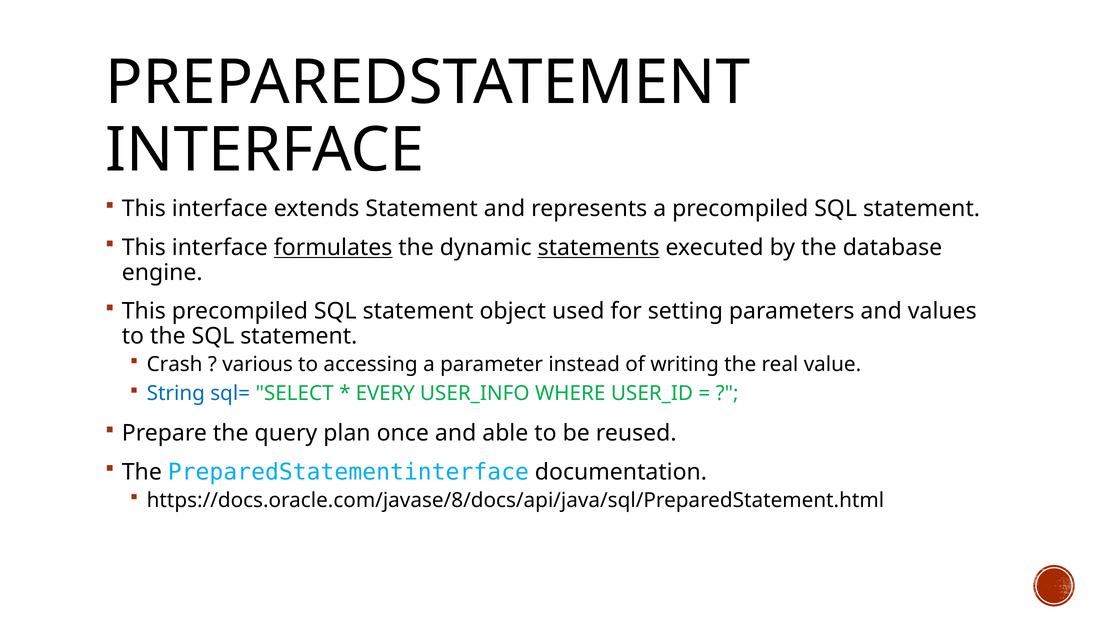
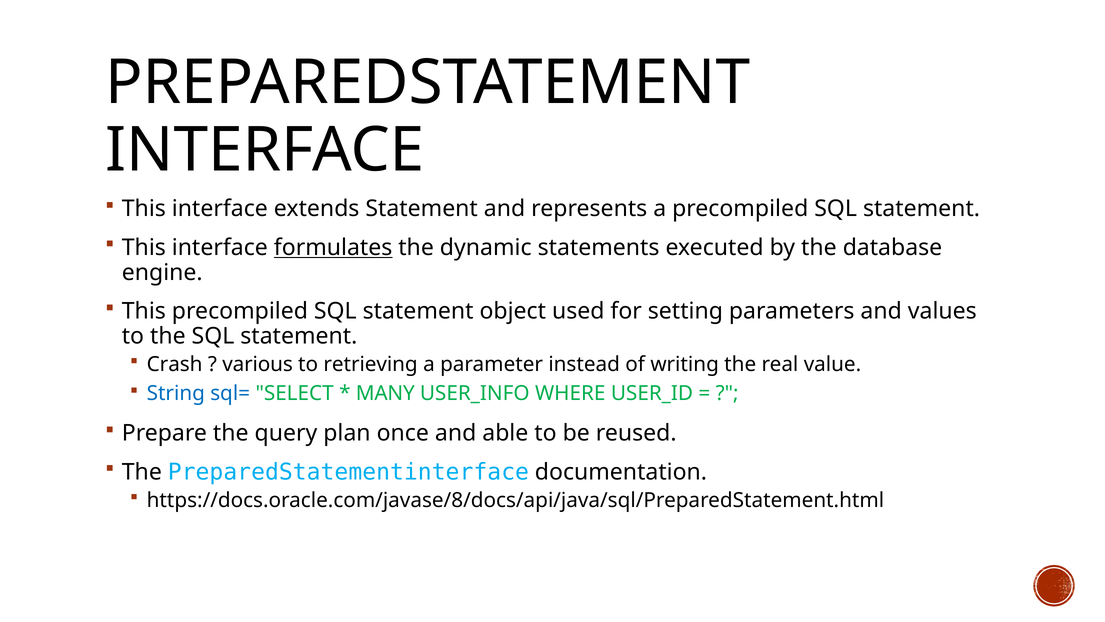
statements underline: present -> none
accessing: accessing -> retrieving
EVERY: EVERY -> MANY
